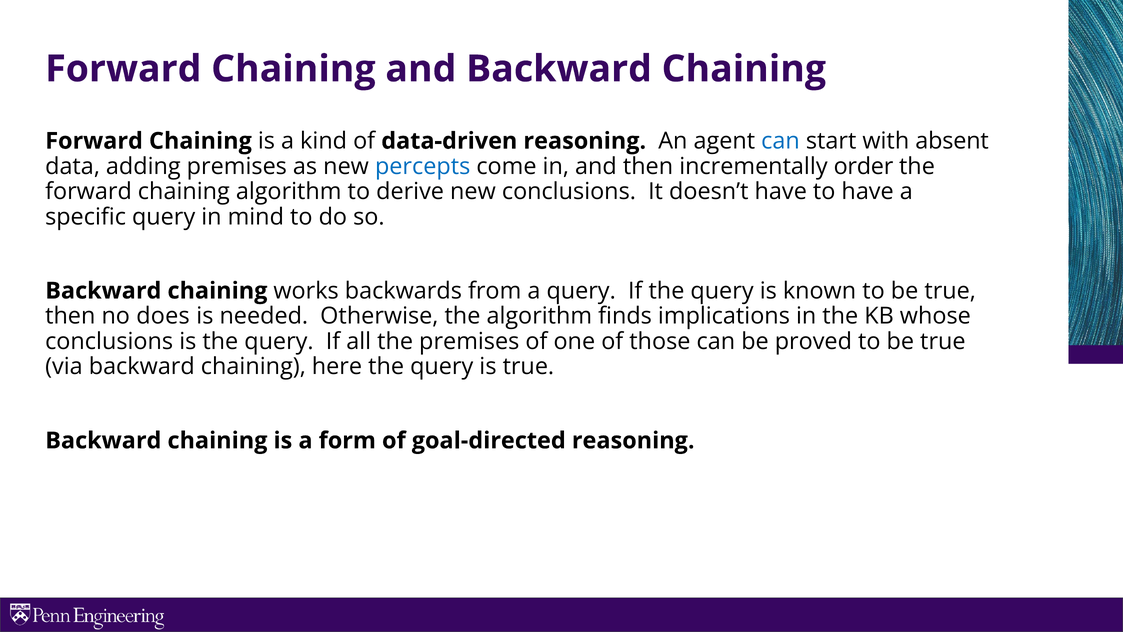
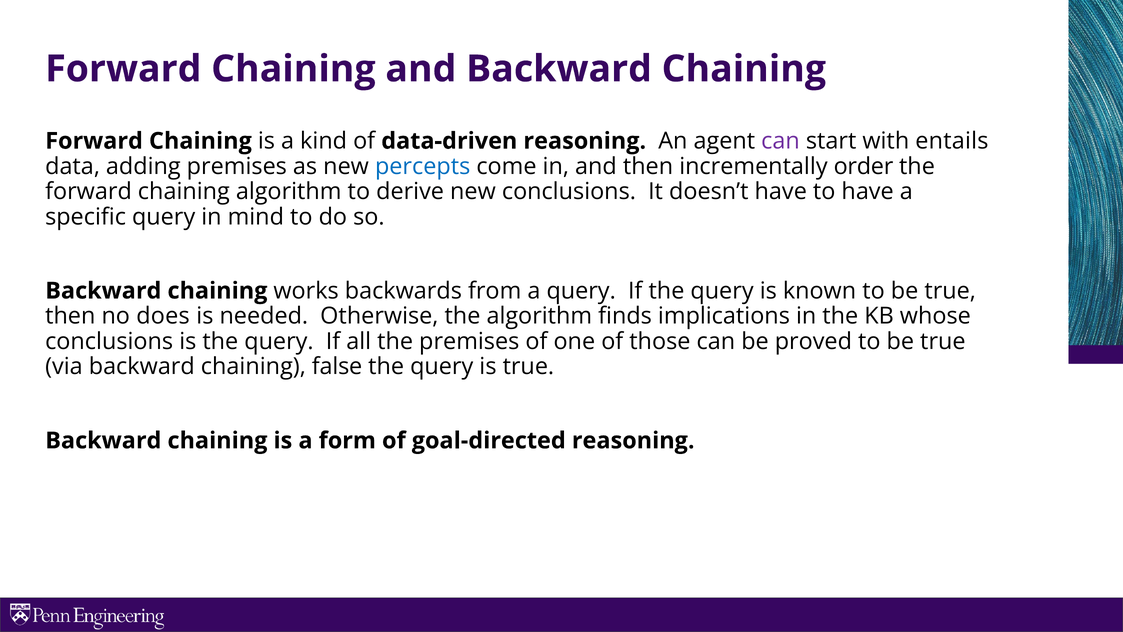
can at (781, 141) colour: blue -> purple
absent: absent -> entails
here: here -> false
